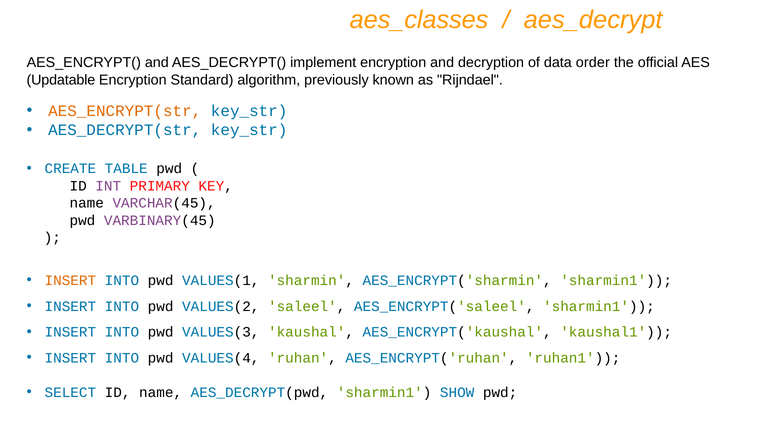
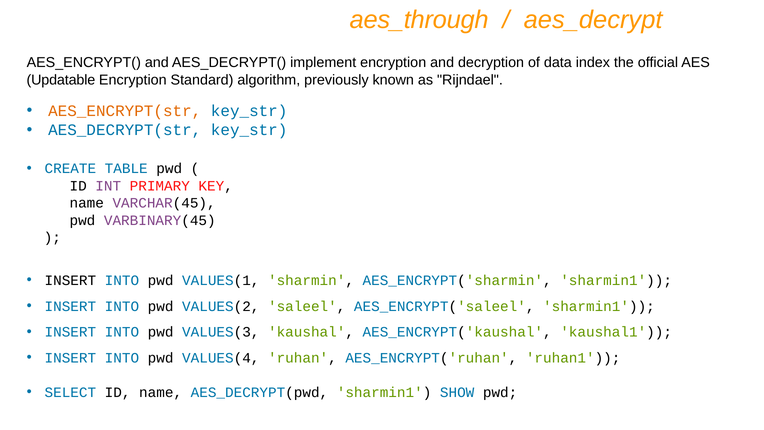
aes_classes: aes_classes -> aes_through
order: order -> index
INSERT at (70, 280) colour: orange -> black
